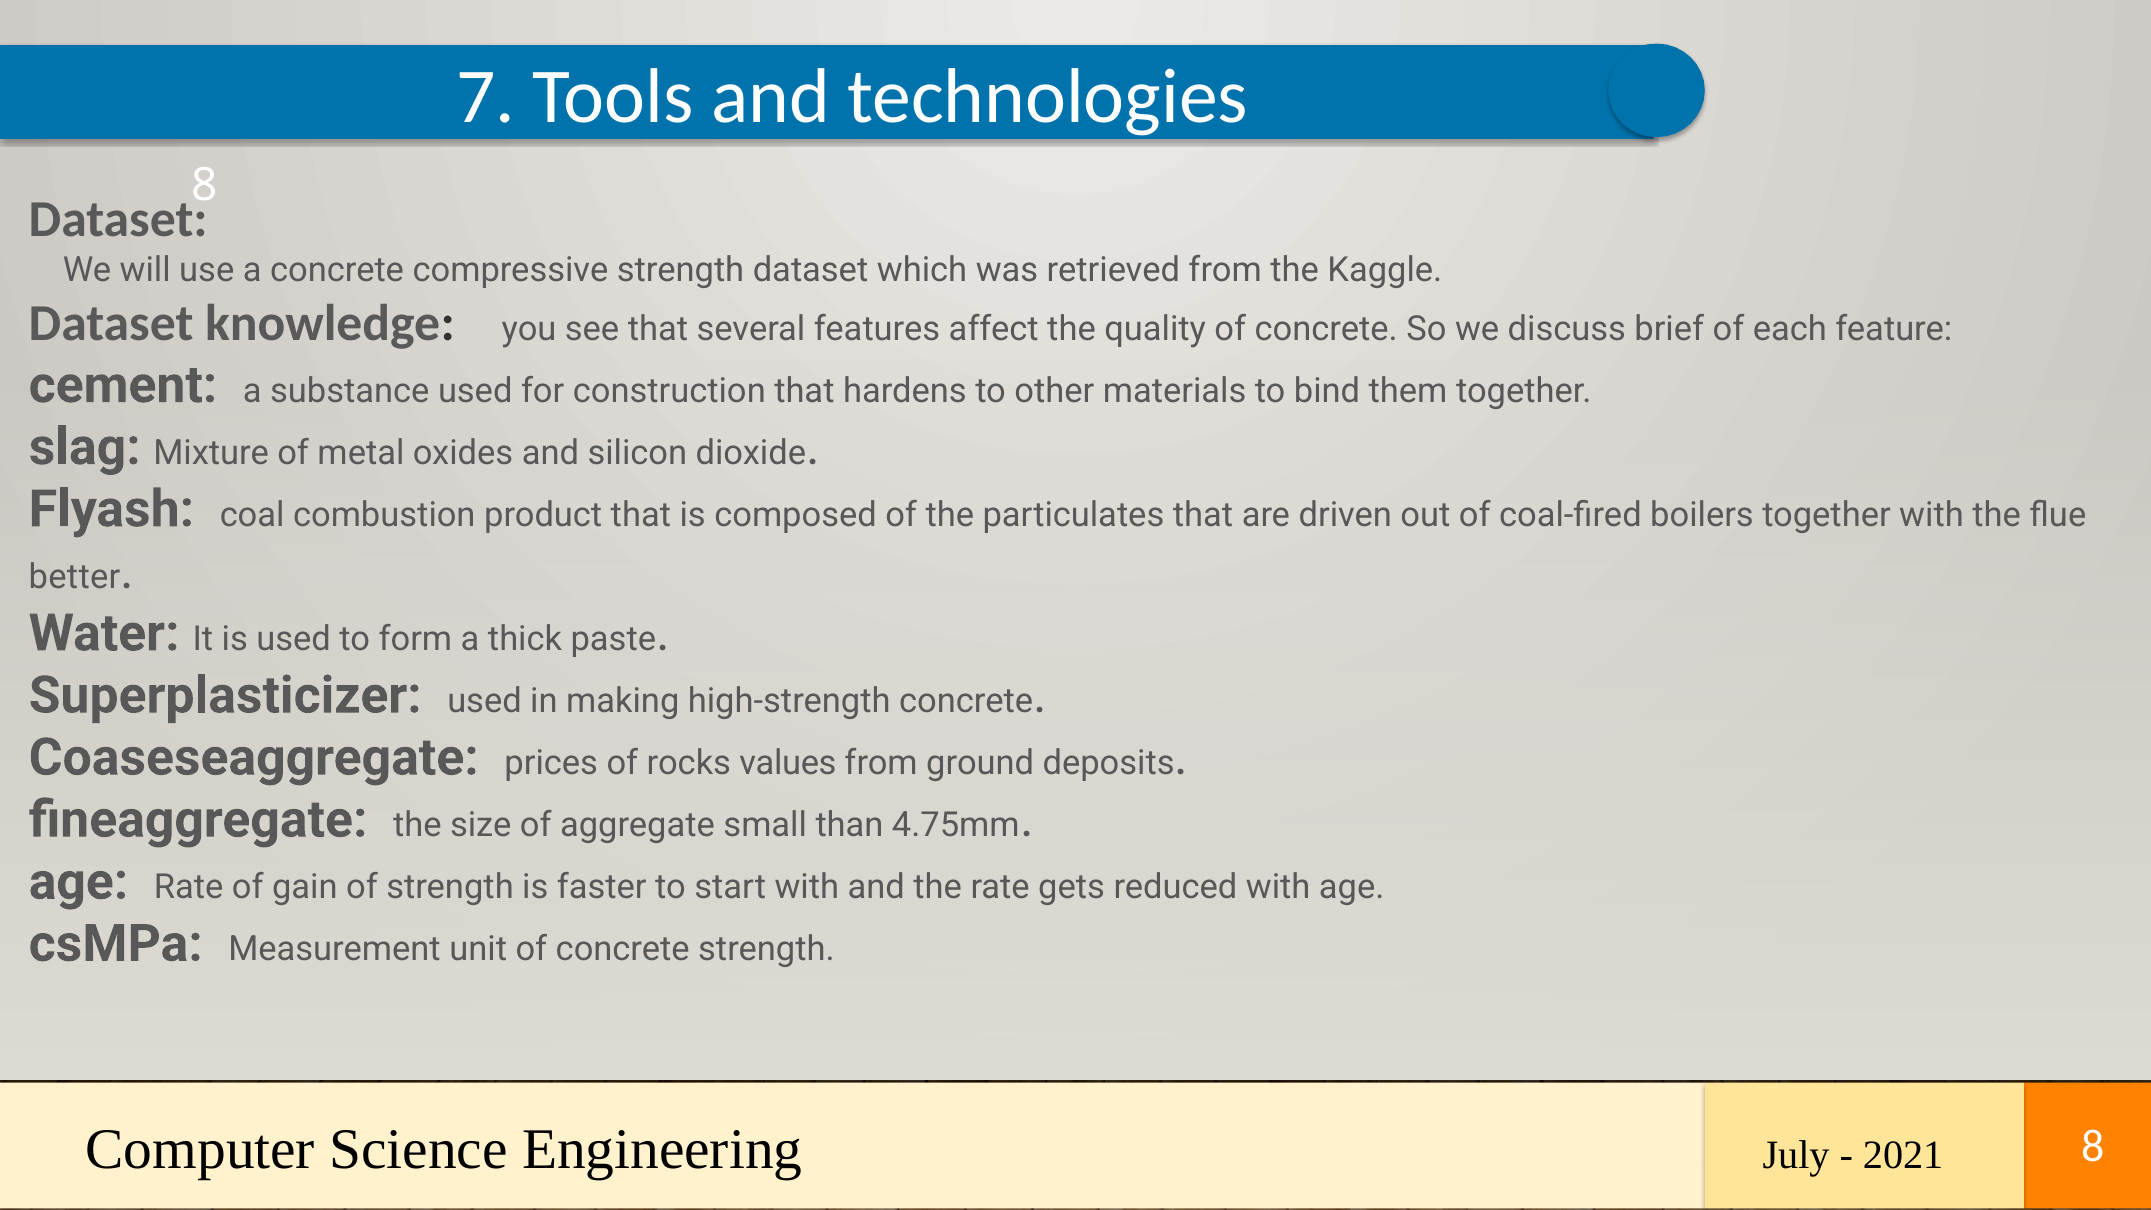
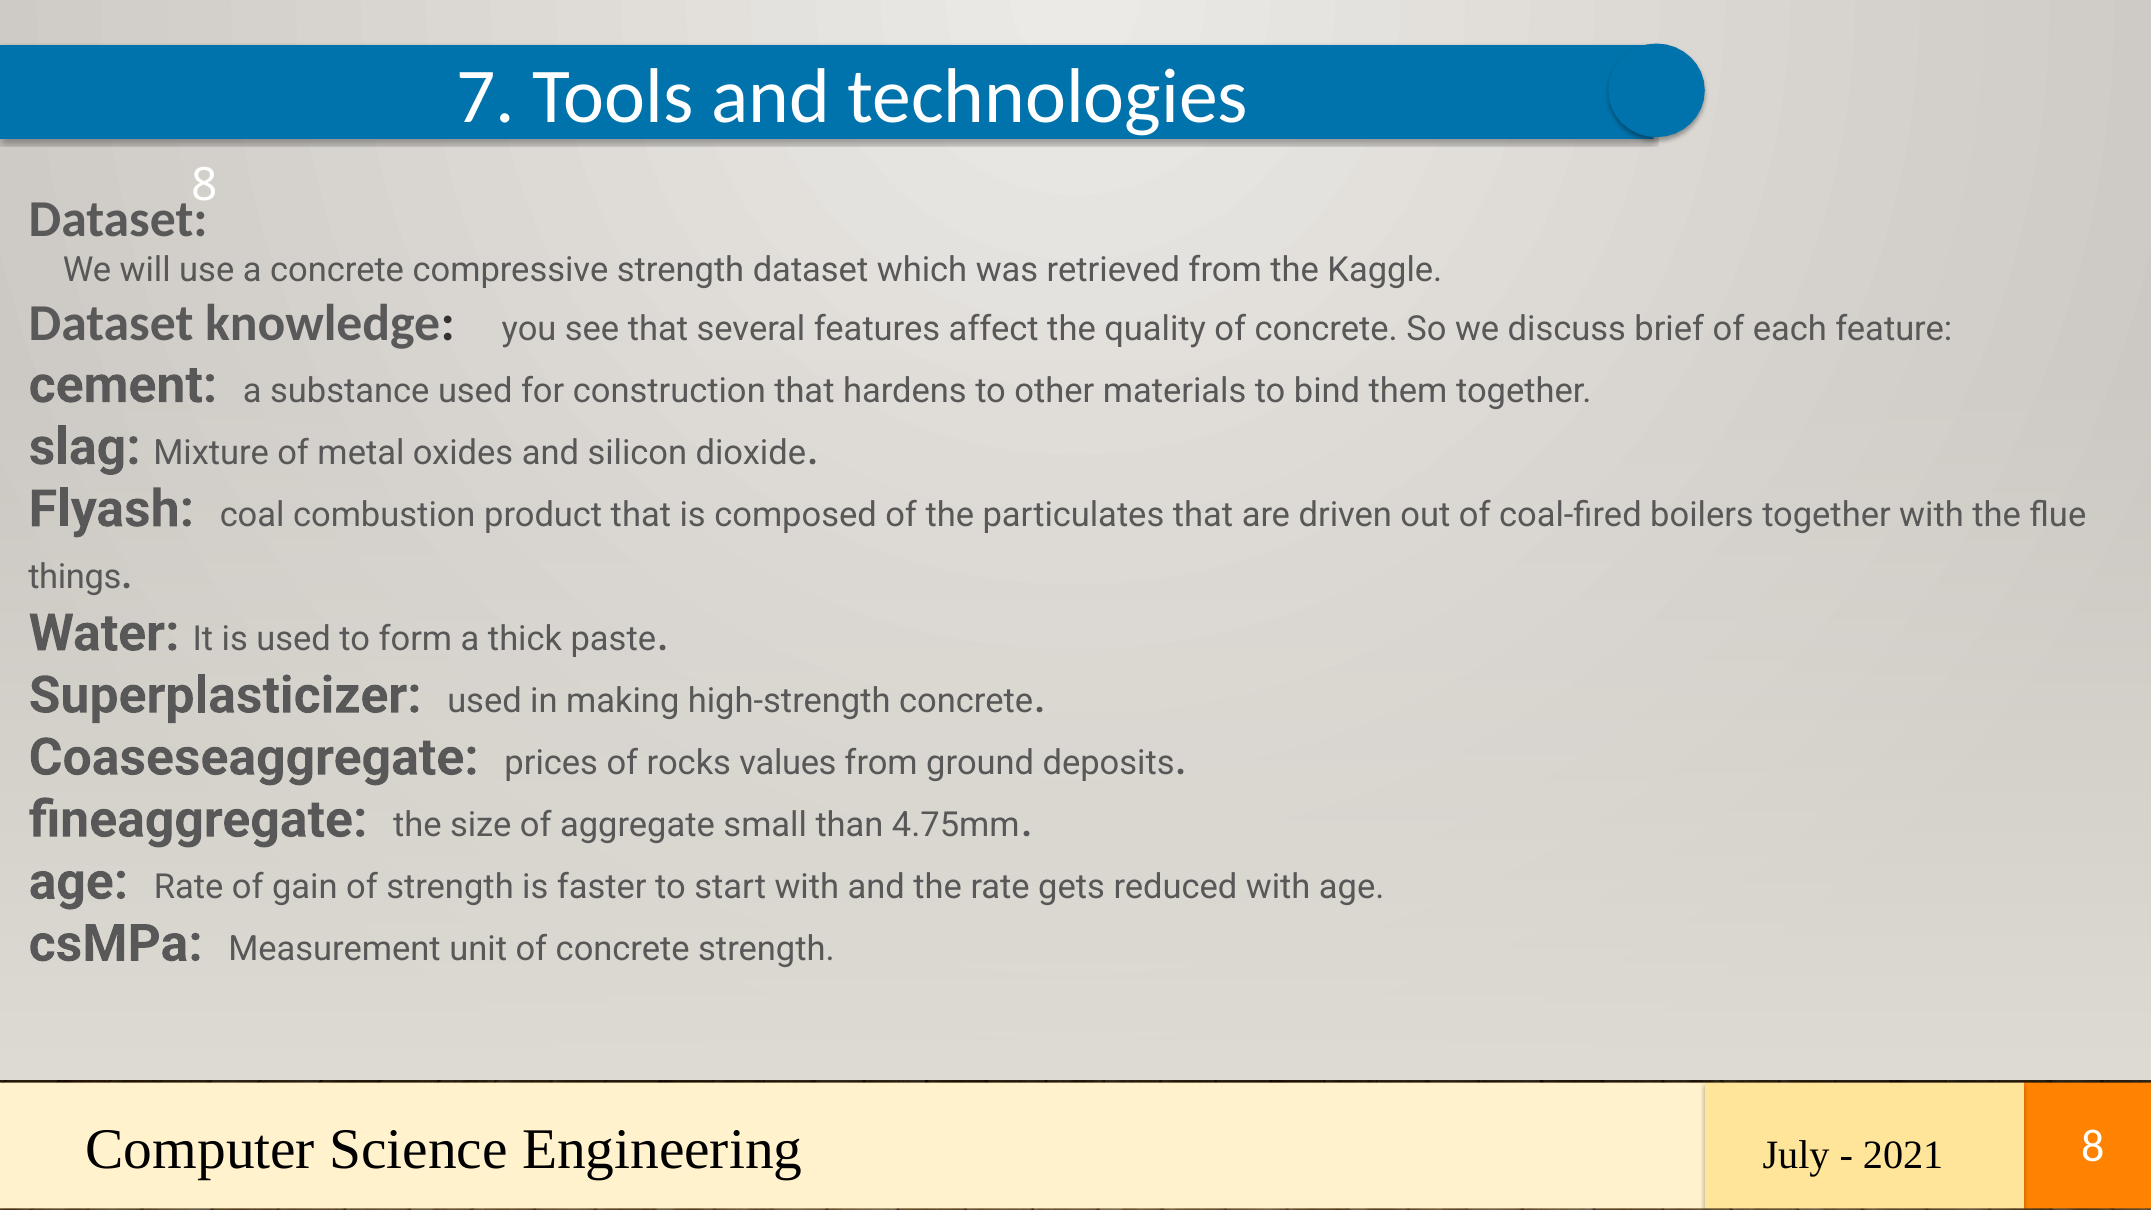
better: better -> things
